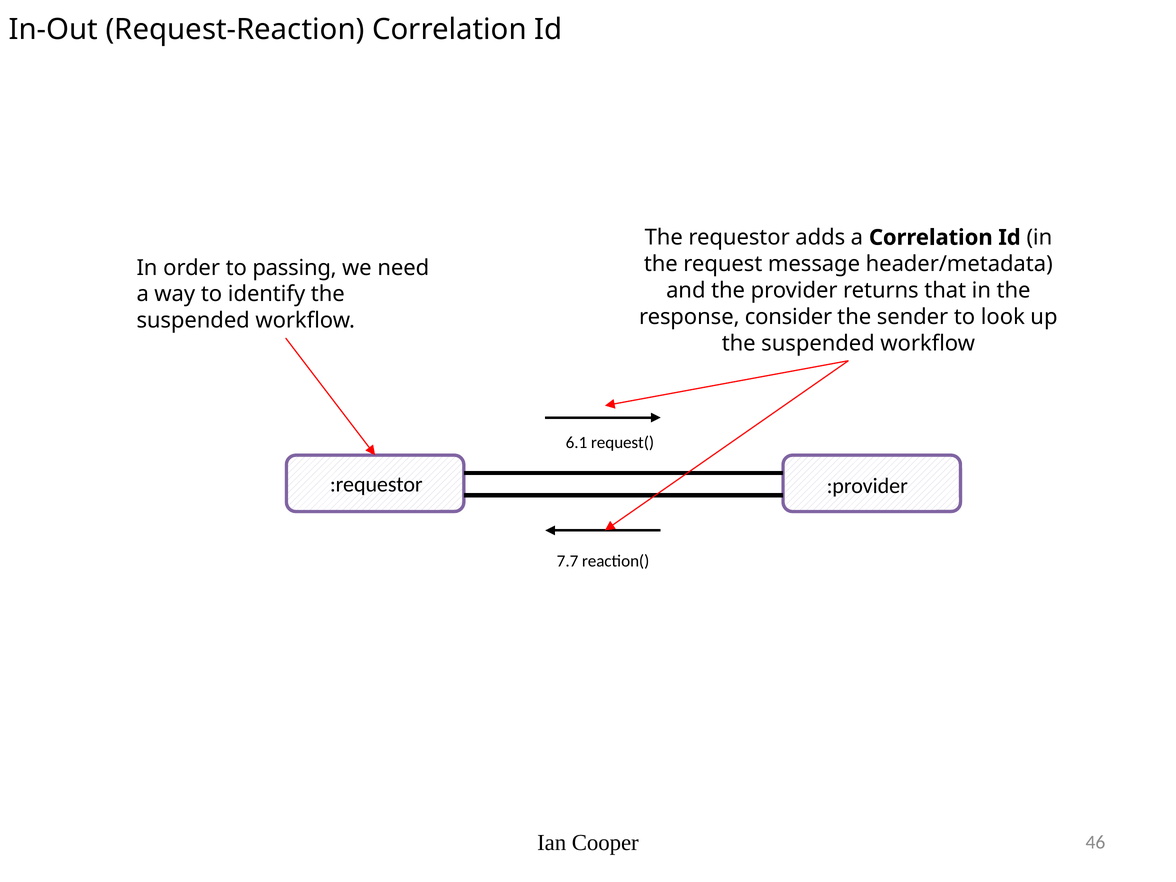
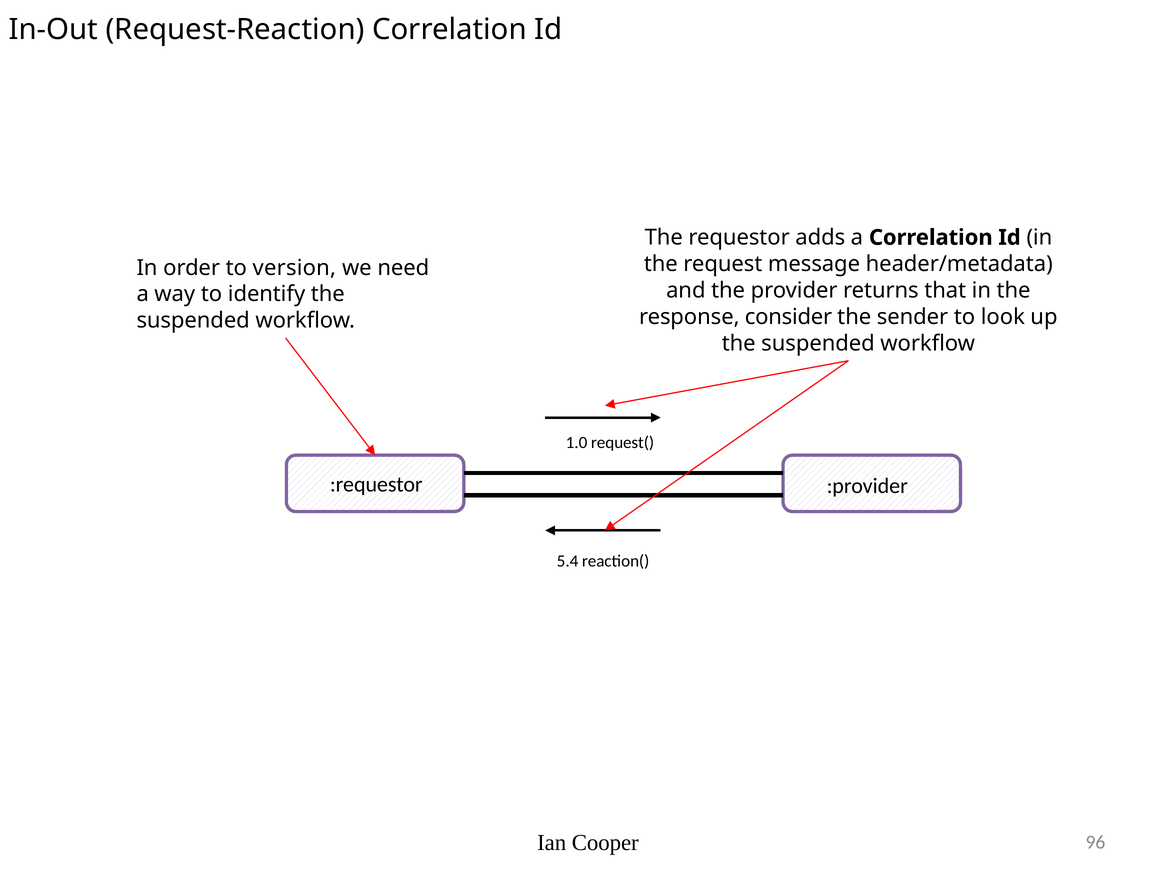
passing: passing -> version
6.1: 6.1 -> 1.0
7.7: 7.7 -> 5.4
46: 46 -> 96
